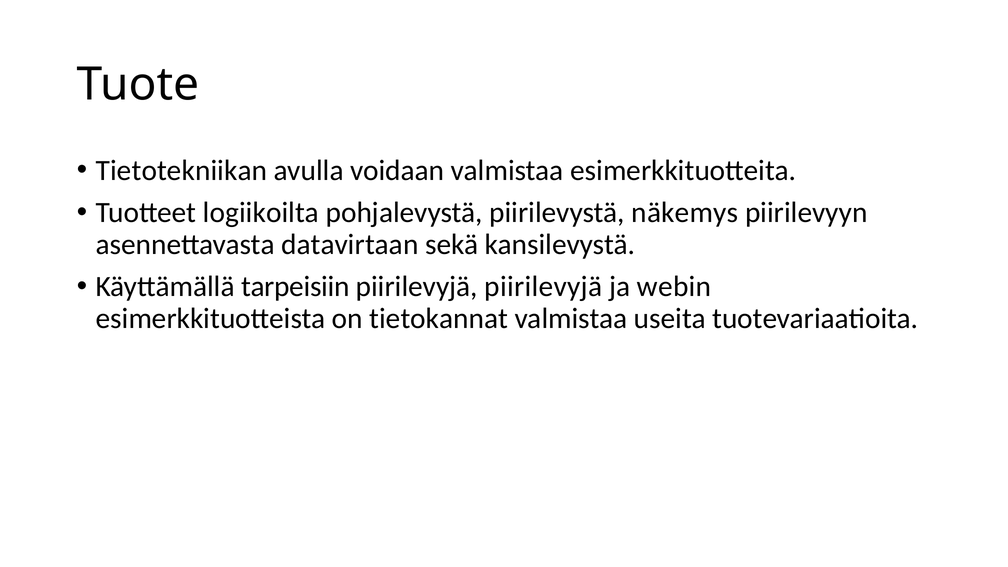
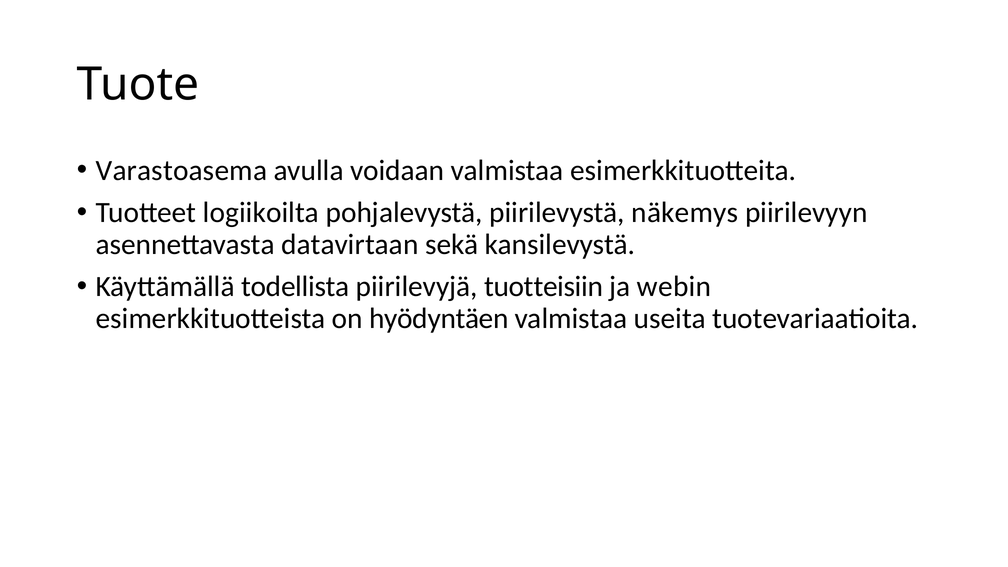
Tietotekniikan: Tietotekniikan -> Varastoasema
tarpeisiin: tarpeisiin -> todellista
piirilevyjä piirilevyjä: piirilevyjä -> tuotteisiin
tietokannat: tietokannat -> hyödyntäen
